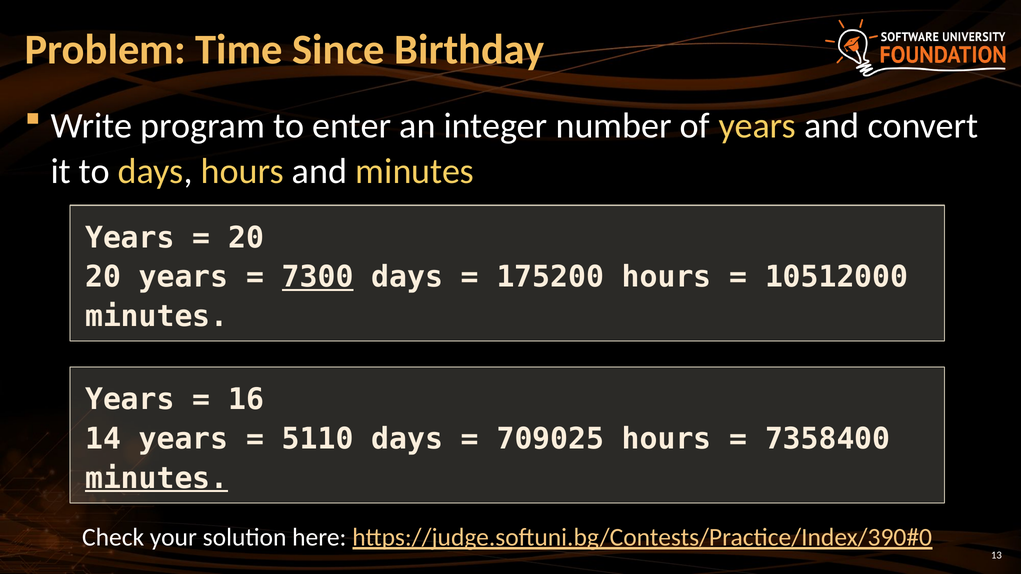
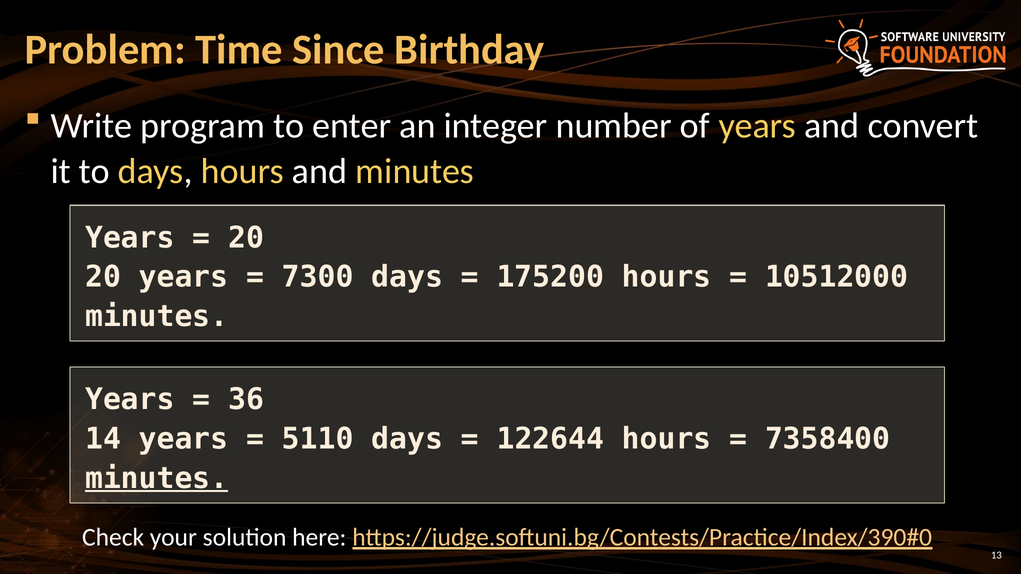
7300 underline: present -> none
16: 16 -> 36
709025: 709025 -> 122644
